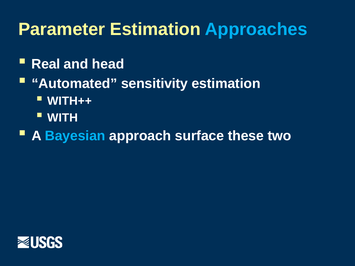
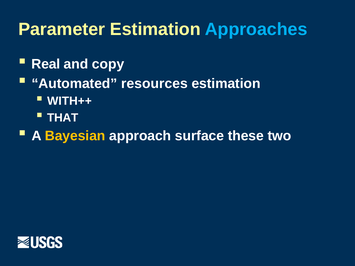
head: head -> copy
sensitivity: sensitivity -> resources
WITH: WITH -> THAT
Bayesian colour: light blue -> yellow
